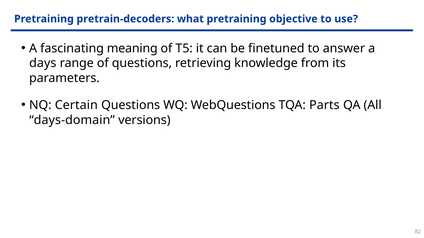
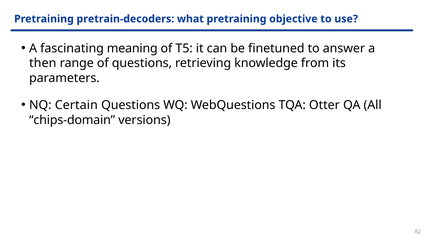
days: days -> then
Parts: Parts -> Otter
days-domain: days-domain -> chips-domain
